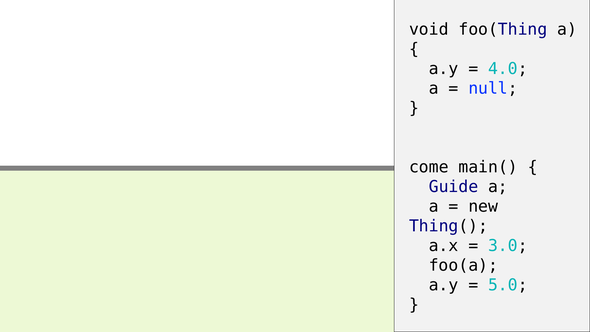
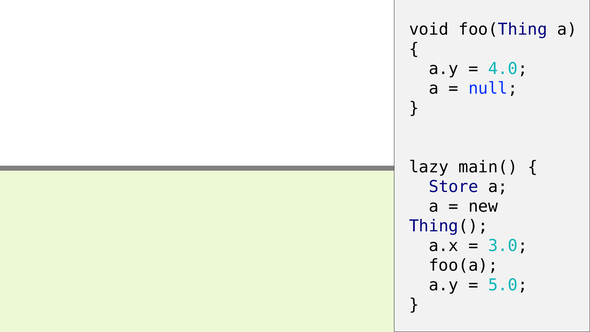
come: come -> lazy
Guide: Guide -> Store
